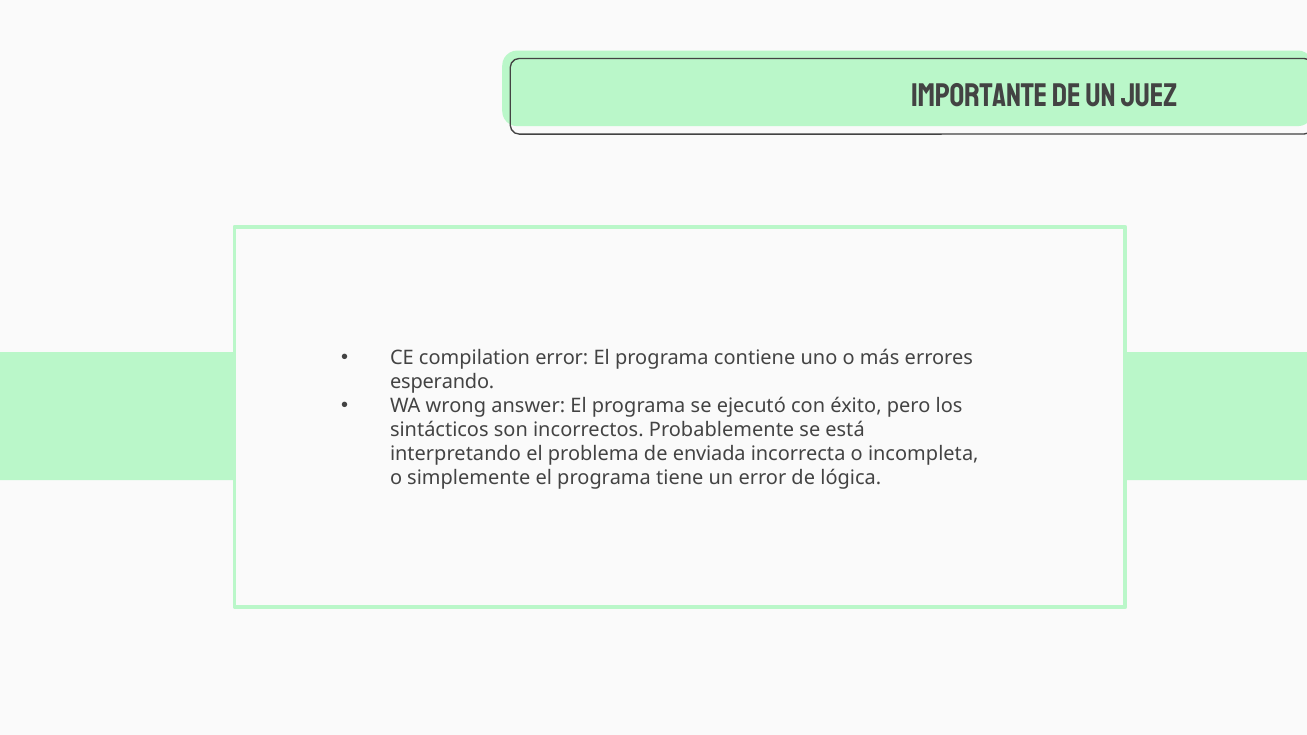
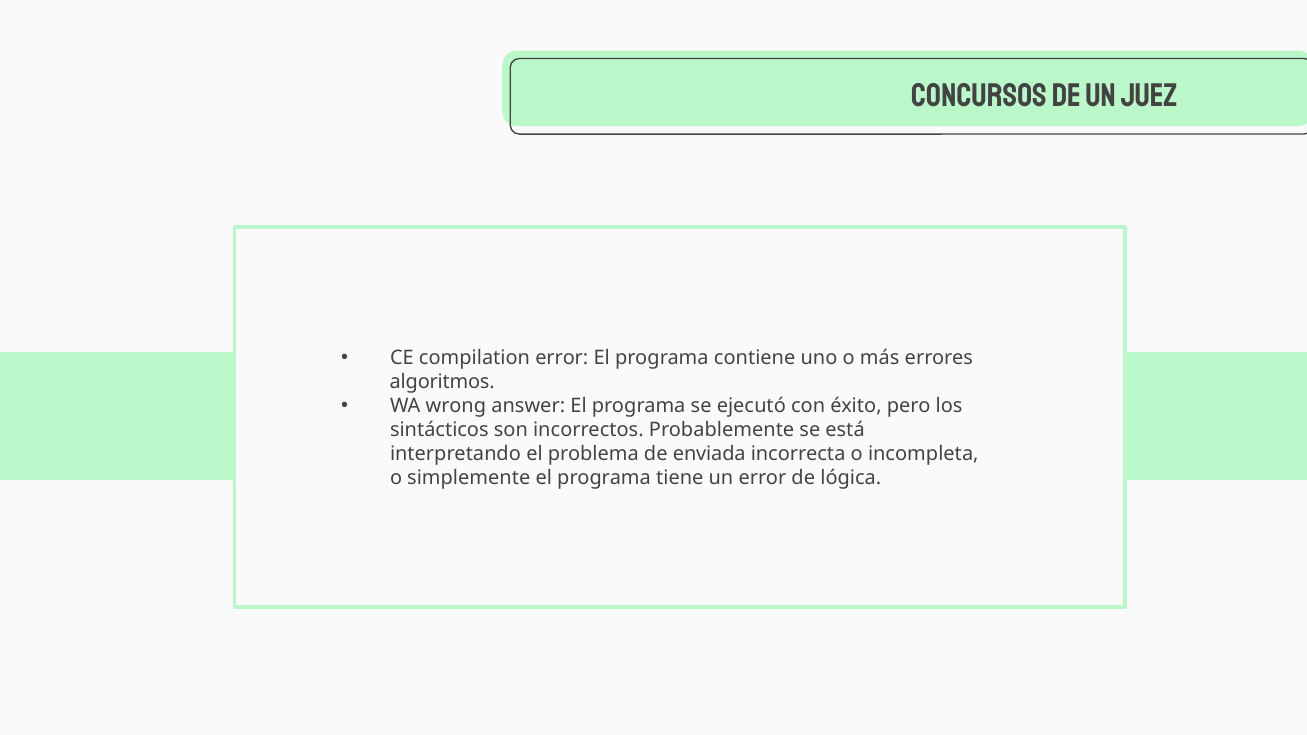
Importante: Importante -> Concursos
esperando: esperando -> algoritmos
